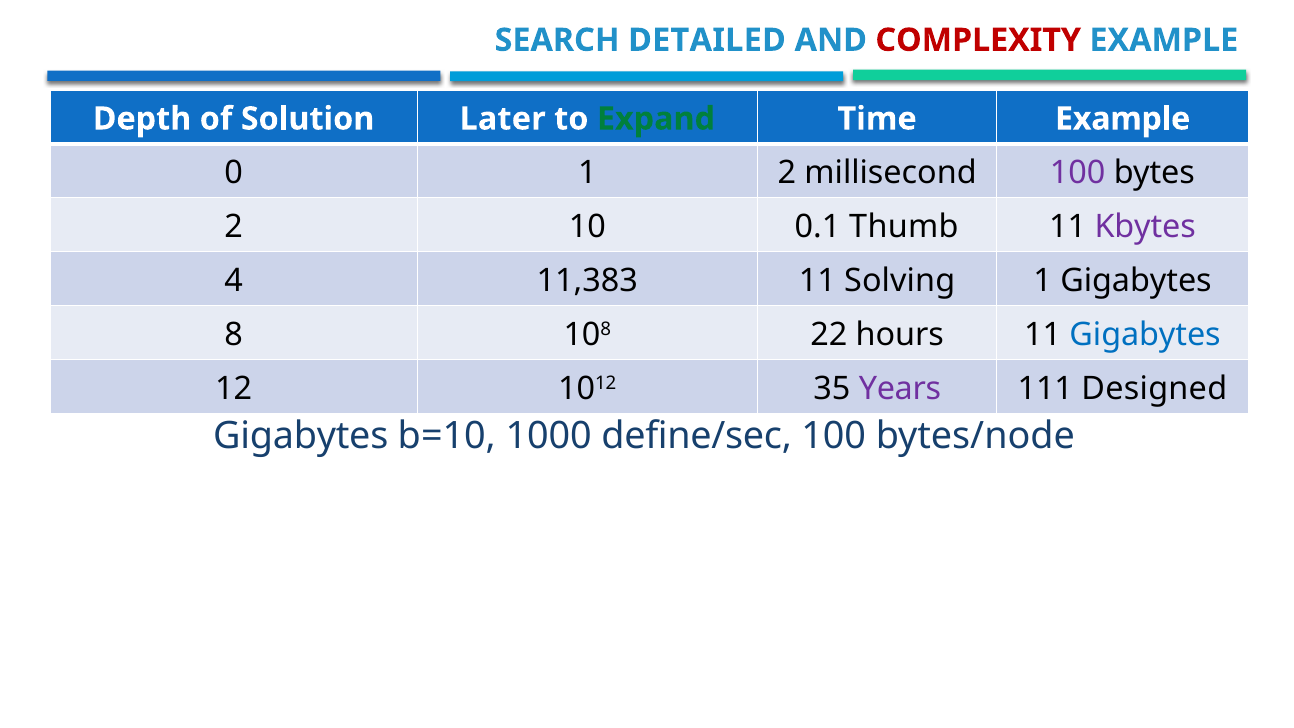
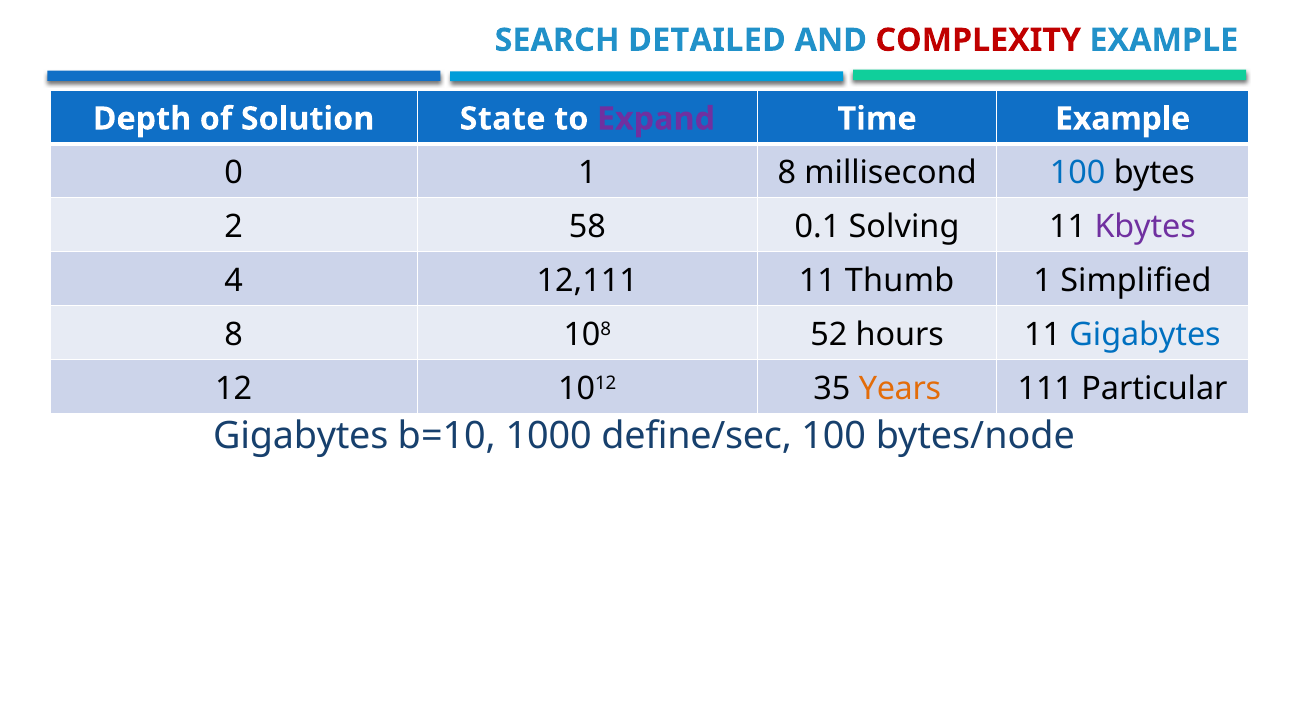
Later: Later -> State
Expand colour: green -> purple
1 2: 2 -> 8
100 at (1078, 173) colour: purple -> blue
10: 10 -> 58
Thumb: Thumb -> Solving
11,383: 11,383 -> 12,111
Solving: Solving -> Thumb
1 Gigabytes: Gigabytes -> Simplified
22: 22 -> 52
Years colour: purple -> orange
Designed: Designed -> Particular
